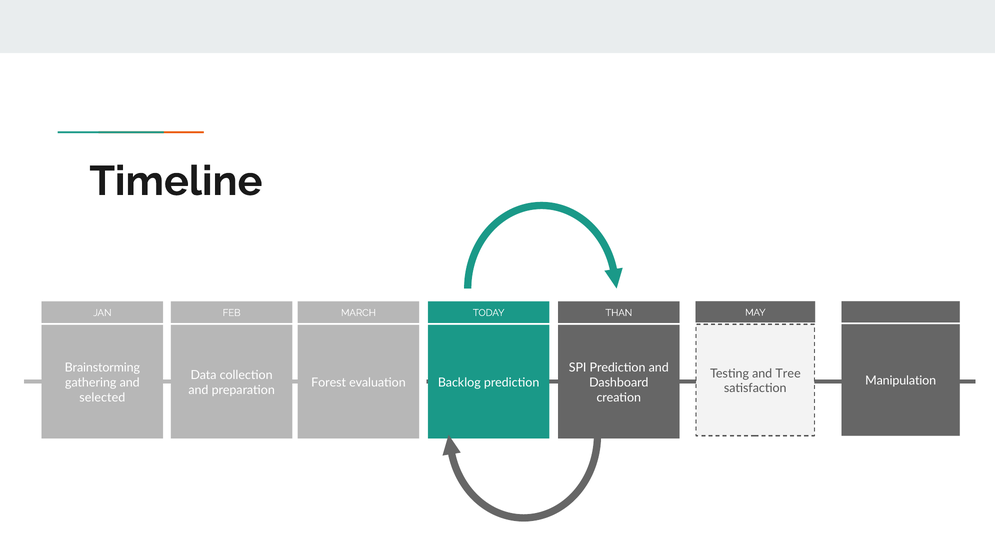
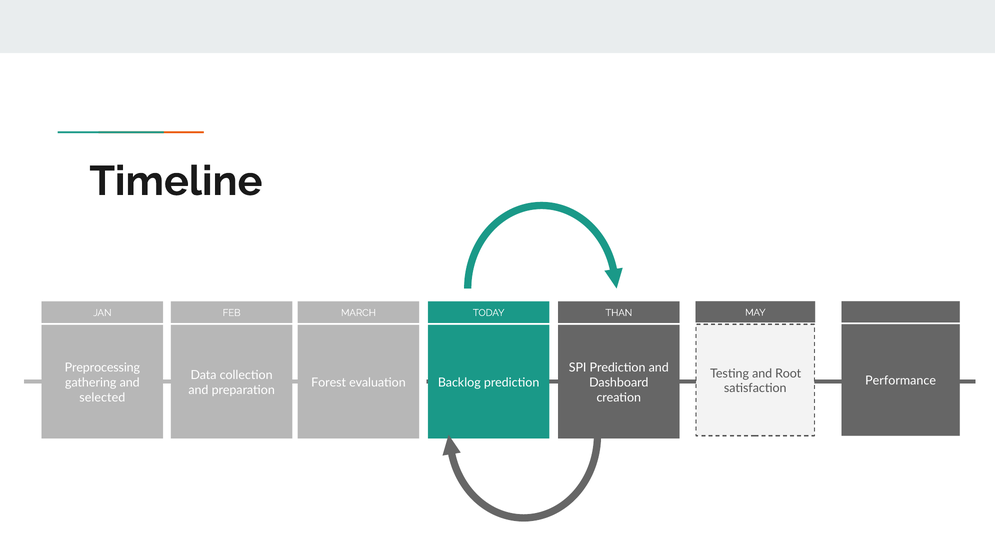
Brainstorming: Brainstorming -> Preprocessing
Tree: Tree -> Root
Manipulation: Manipulation -> Performance
